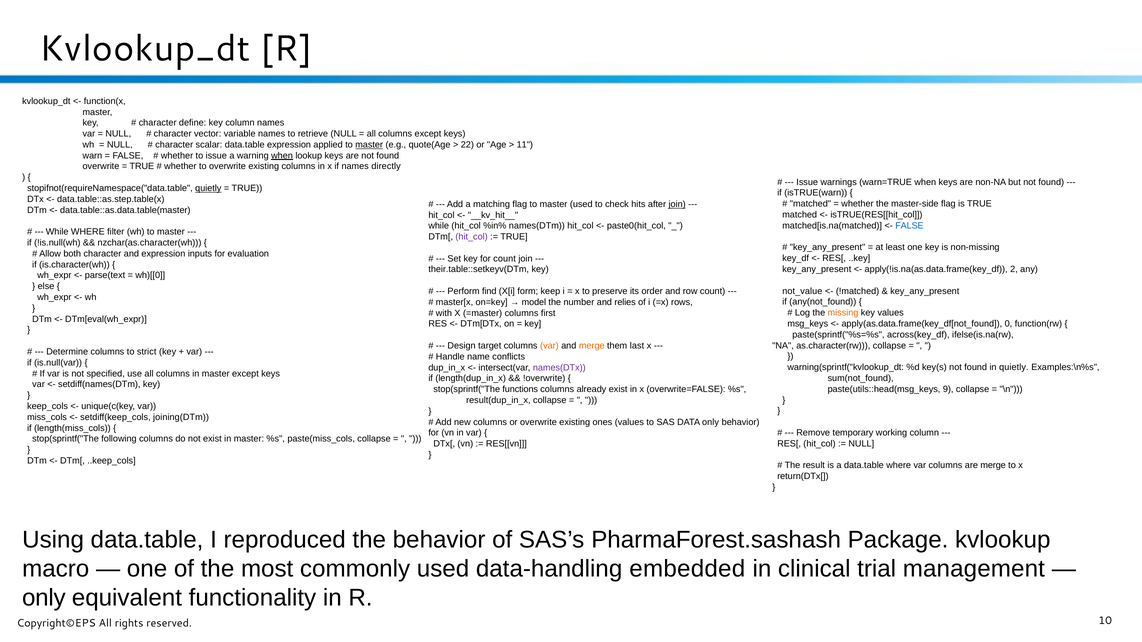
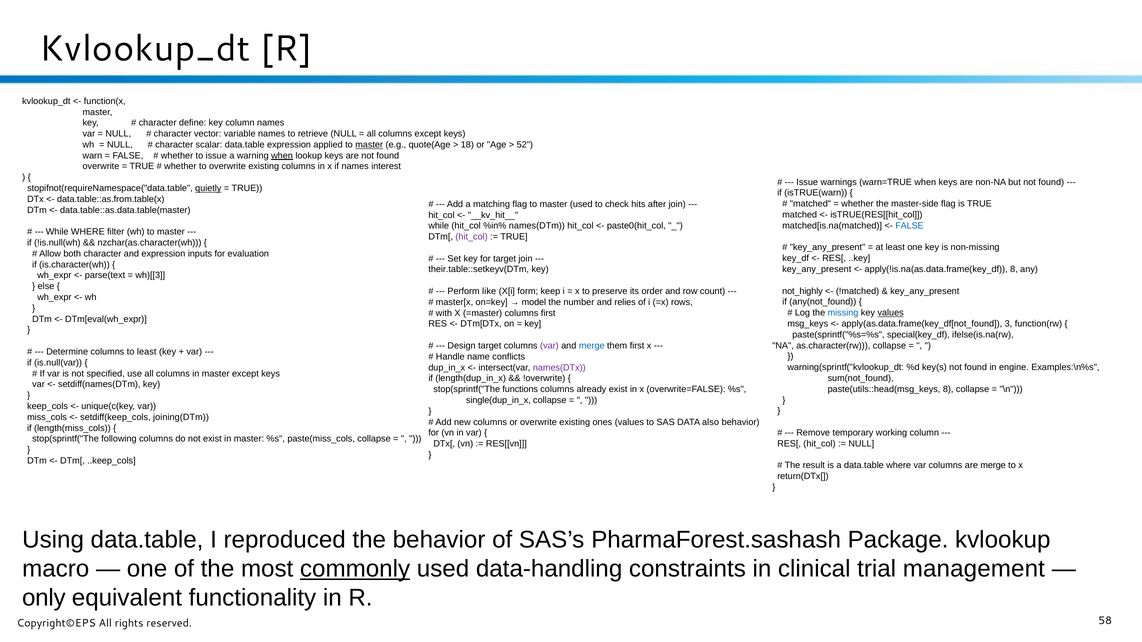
22: 22 -> 18
11: 11 -> 52
directly: directly -> interest
data.table::as.step.table(x: data.table::as.step.table(x -> data.table::as.from.table(x
join at (677, 204) underline: present -> none
for count: count -> target
apply(!is.na(as.data.frame(key_df 2: 2 -> 8
wh)[[0: wh)[[0 -> wh)[[3
not_value: not_value -> not_highly
find: find -> like
missing colour: orange -> blue
values at (891, 313) underline: none -> present
0: 0 -> 3
across(key_df: across(key_df -> special(key_df
var at (549, 346) colour: orange -> purple
merge at (592, 346) colour: orange -> blue
them last: last -> first
to strict: strict -> least
in quietly: quietly -> engine
paste(utils::head(msg_keys 9: 9 -> 8
result(dup_in_x: result(dup_in_x -> single(dup_in_x
DATA only: only -> also
commonly underline: none -> present
embedded: embedded -> constraints
10: 10 -> 58
